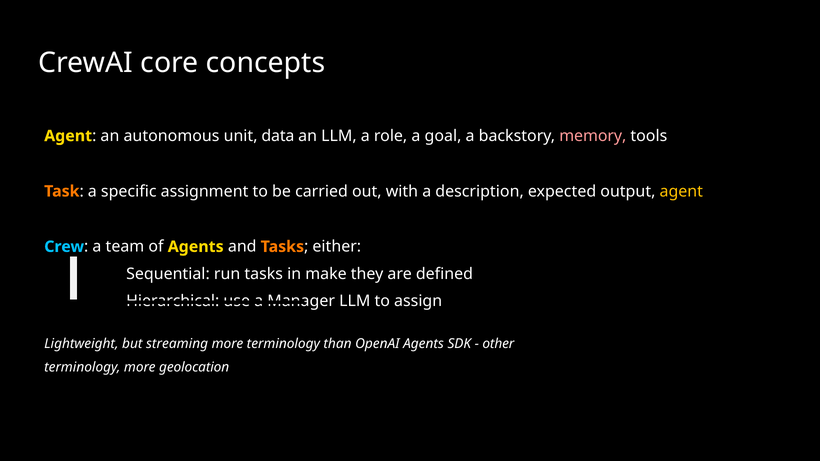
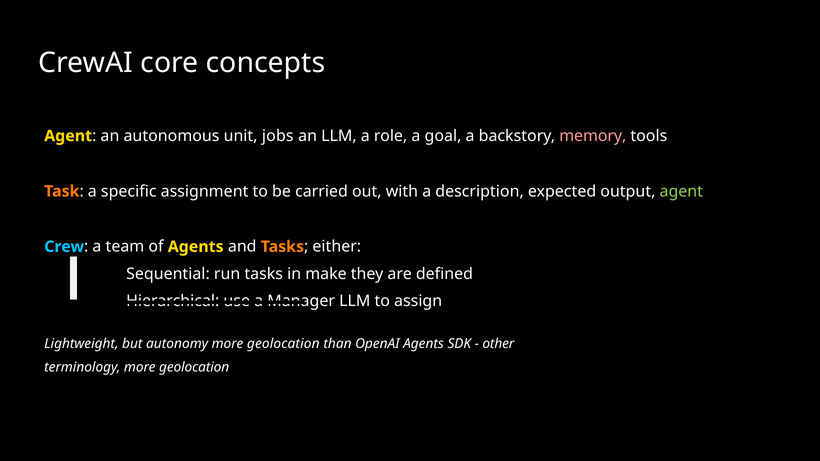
data: data -> jobs
agent at (681, 191) colour: yellow -> light green
streaming: streaming -> autonomy
terminology at (283, 344): terminology -> geolocation
